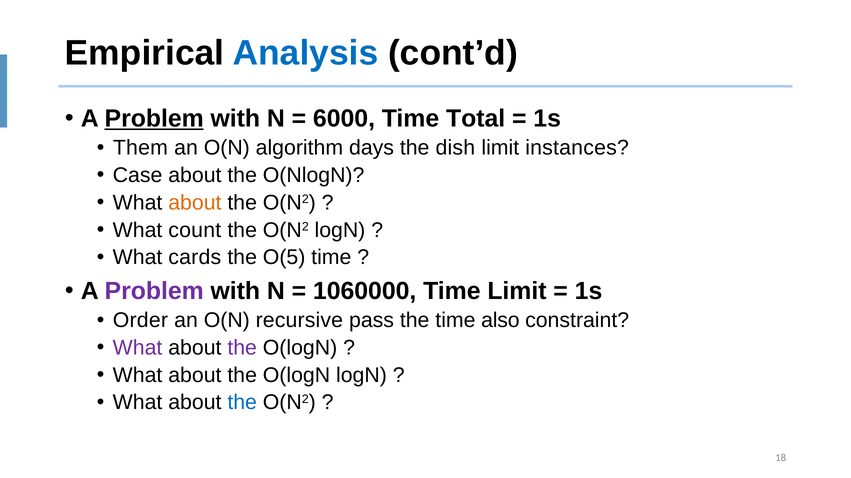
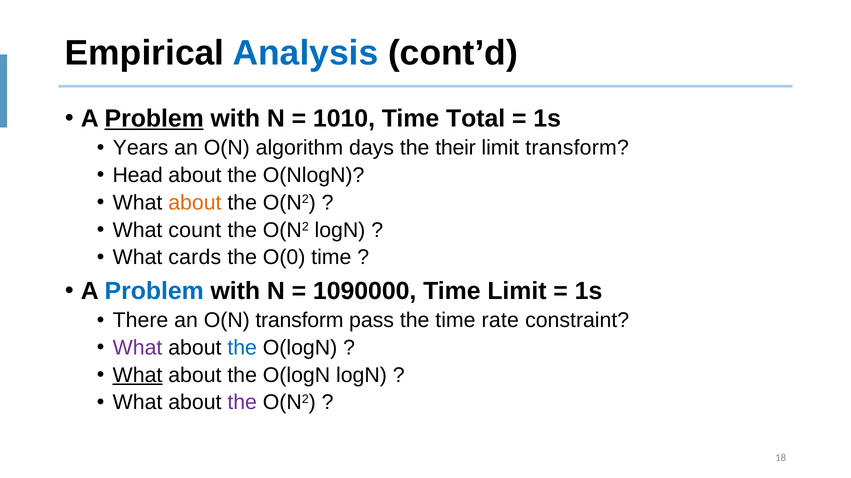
6000: 6000 -> 1010
Them: Them -> Years
dish: dish -> their
limit instances: instances -> transform
Case: Case -> Head
O(5: O(5 -> O(0
Problem at (154, 291) colour: purple -> blue
1060000: 1060000 -> 1090000
Order: Order -> There
O(N recursive: recursive -> transform
also: also -> rate
the at (242, 348) colour: purple -> blue
What at (138, 376) underline: none -> present
the at (242, 403) colour: blue -> purple
